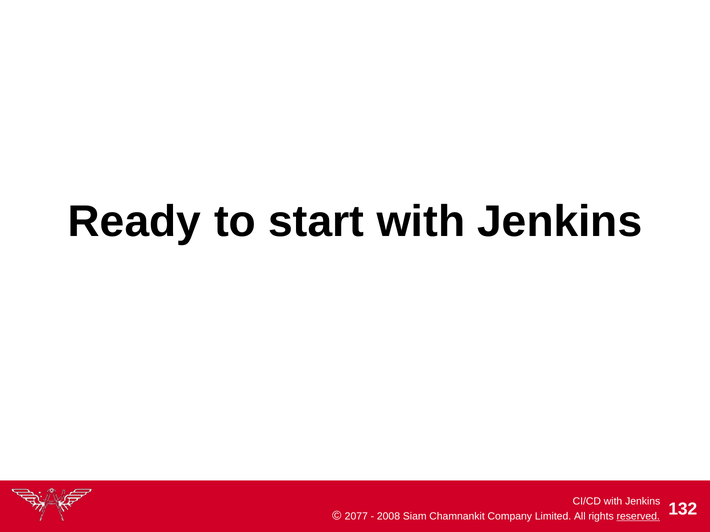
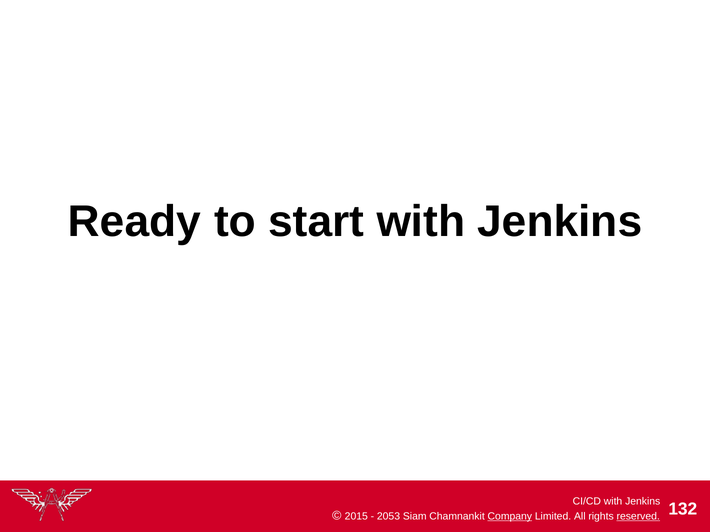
2077: 2077 -> 2015
2008: 2008 -> 2053
Company underline: none -> present
